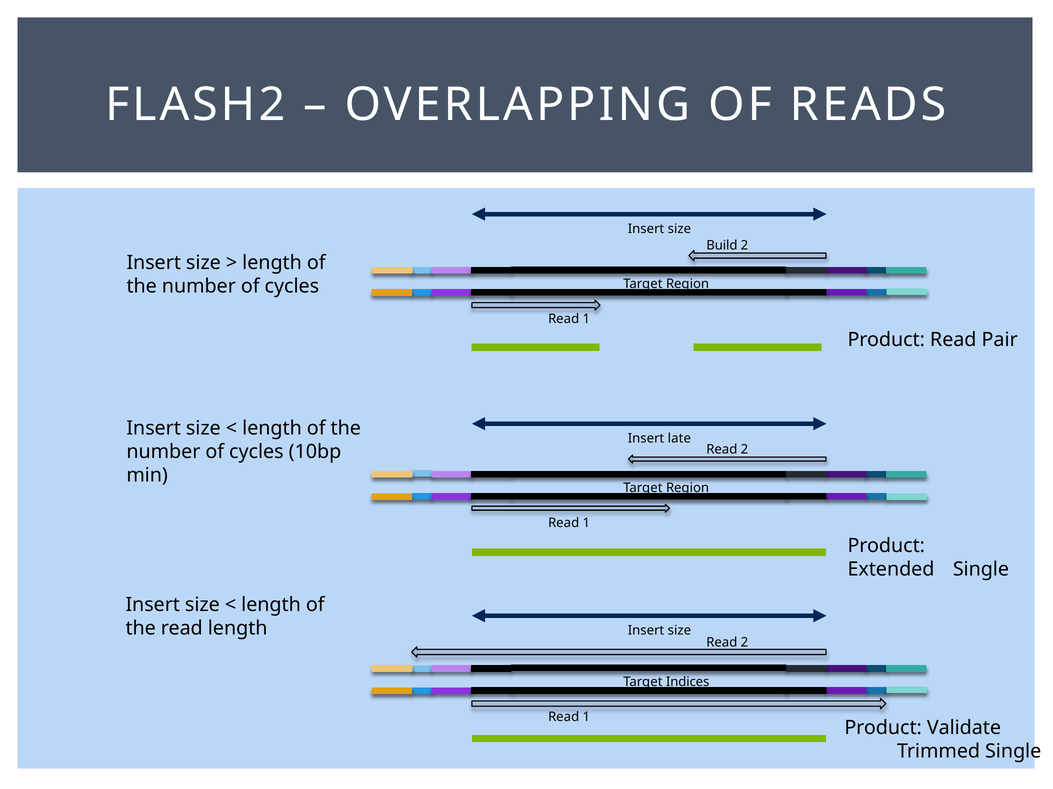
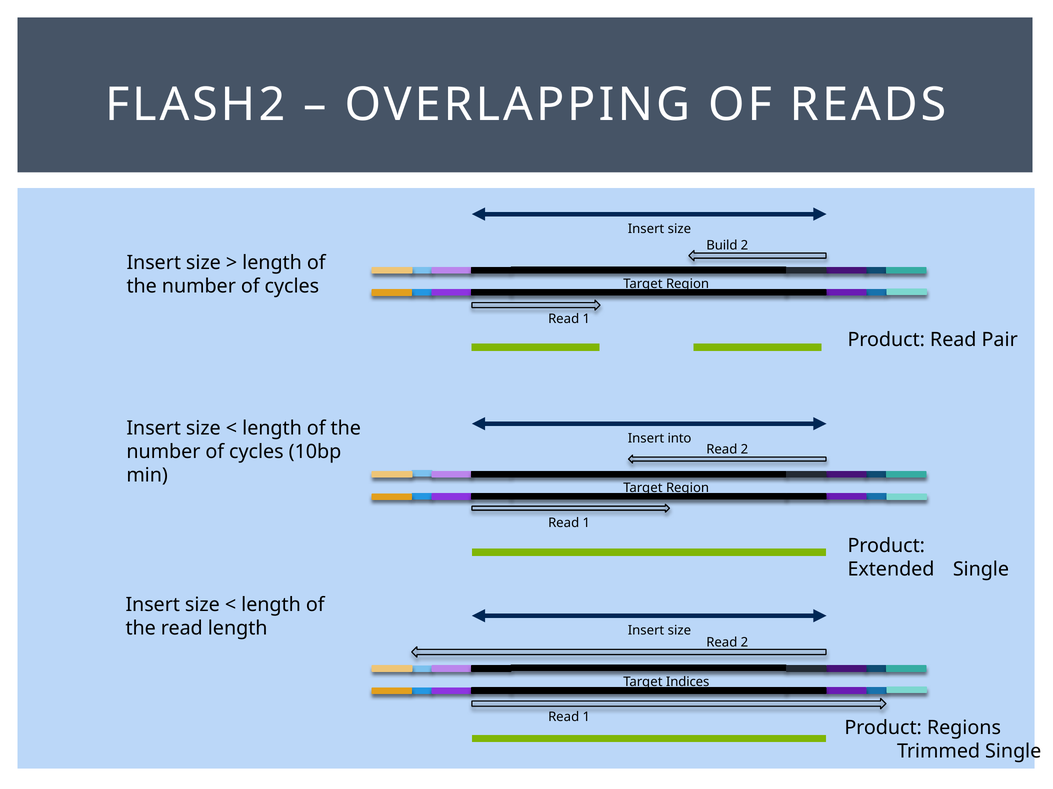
late: late -> into
Validate: Validate -> Regions
